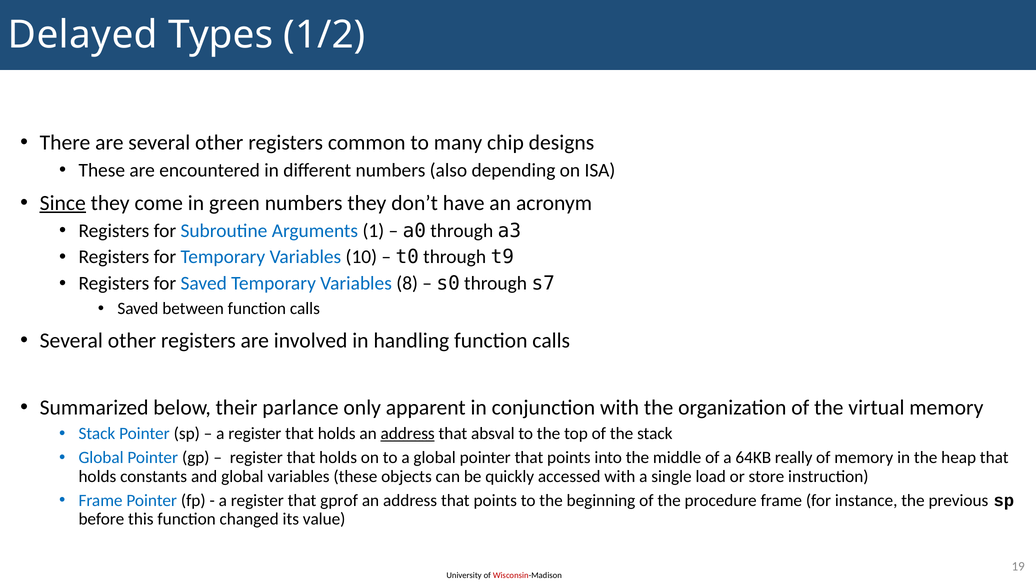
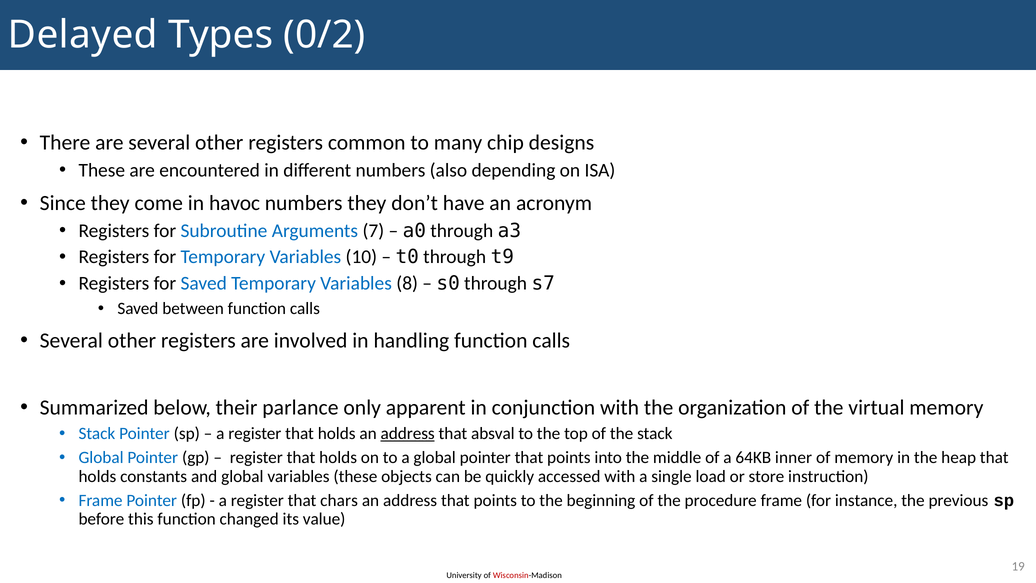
1/2: 1/2 -> 0/2
Since underline: present -> none
green: green -> havoc
1: 1 -> 7
really: really -> inner
gprof: gprof -> chars
